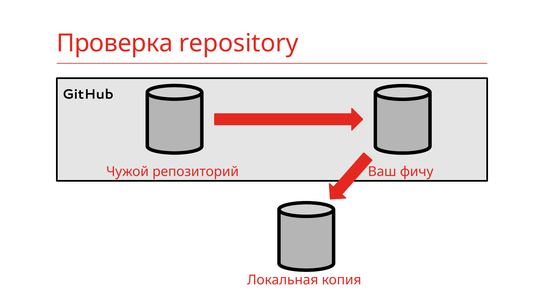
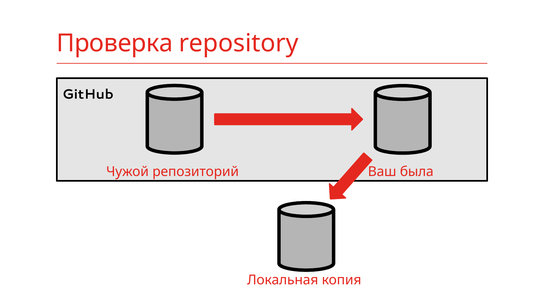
фичу: фичу -> была
